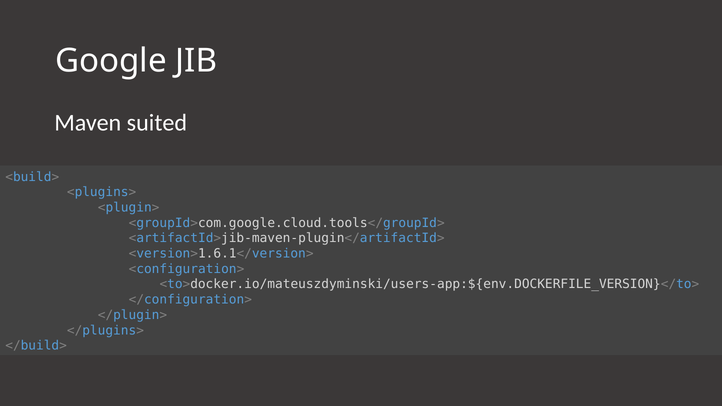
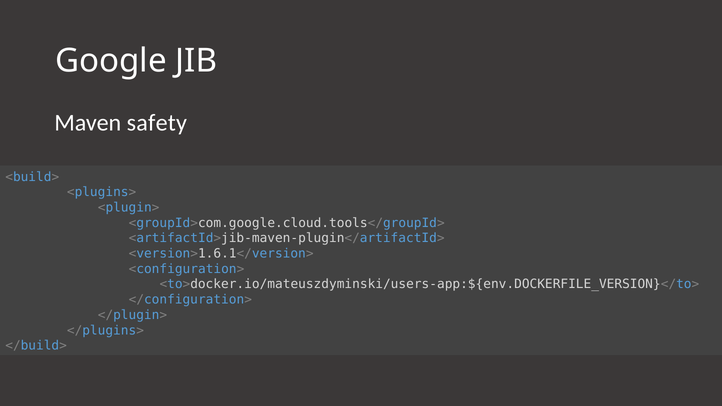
suited: suited -> safety
